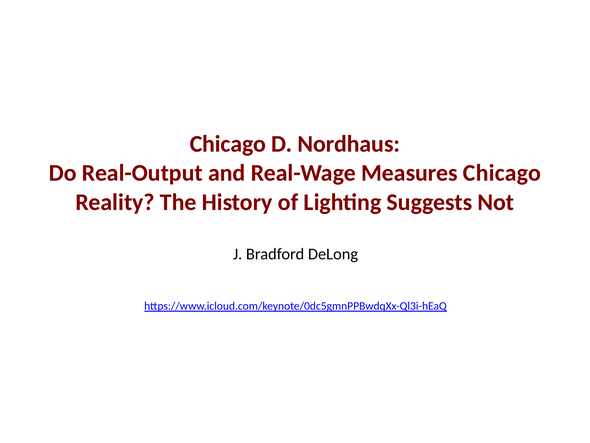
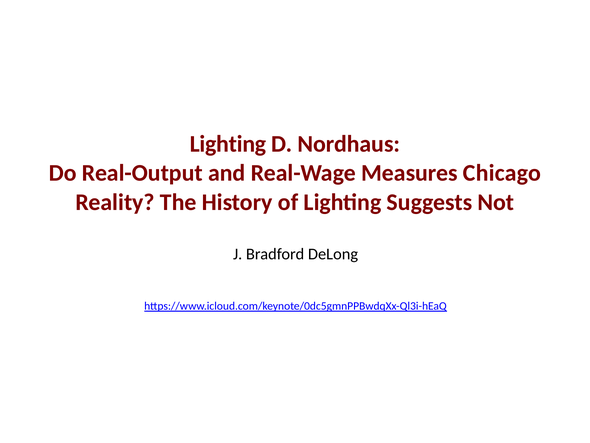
Chicago at (228, 144): Chicago -> Lighting
